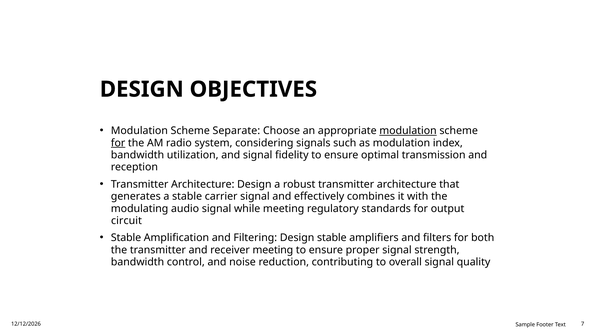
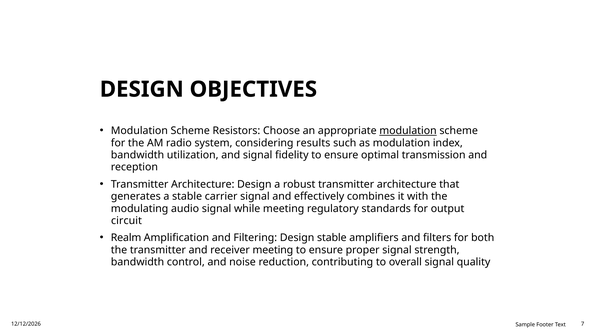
Separate: Separate -> Resistors
for at (118, 143) underline: present -> none
signals: signals -> results
Stable at (126, 238): Stable -> Realm
